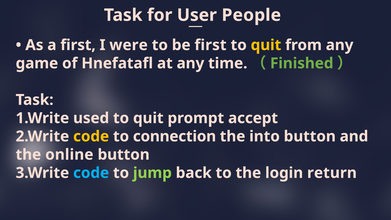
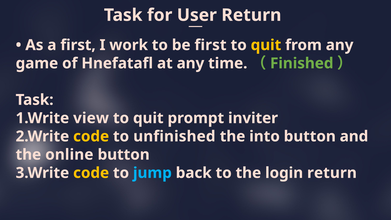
User People: People -> Return
were: were -> work
used: used -> view
accept: accept -> inviter
connection: connection -> unfinished
code at (91, 173) colour: light blue -> yellow
jump colour: light green -> light blue
